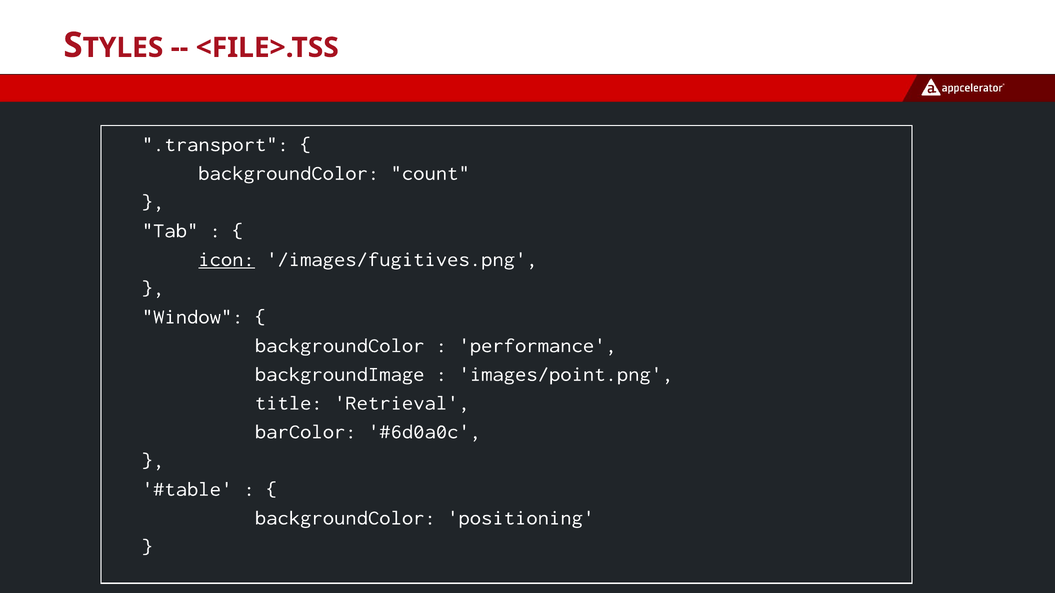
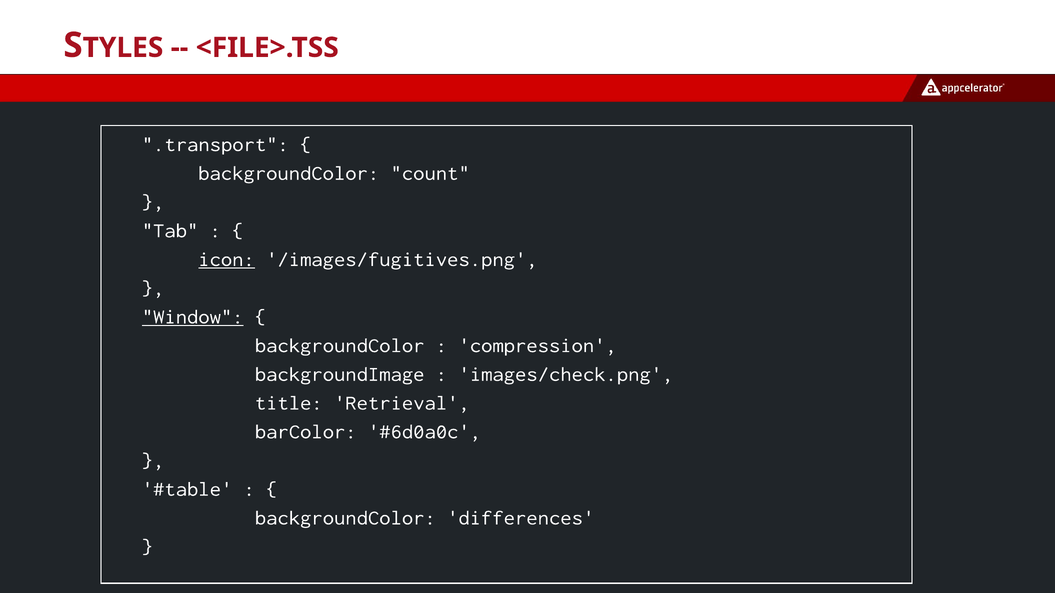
Window underline: none -> present
performance: performance -> compression
images/point.png: images/point.png -> images/check.png
positioning: positioning -> differences
